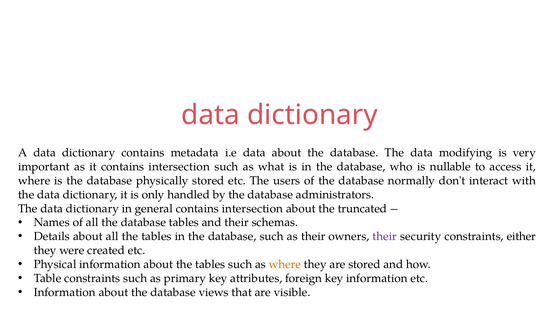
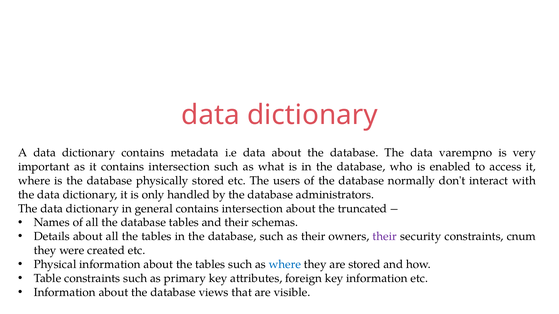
modifying: modifying -> varempno
nullable: nullable -> enabled
either: either -> cnum
where at (285, 265) colour: orange -> blue
